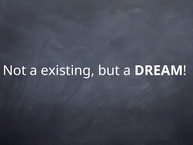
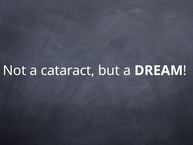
existing: existing -> cataract
